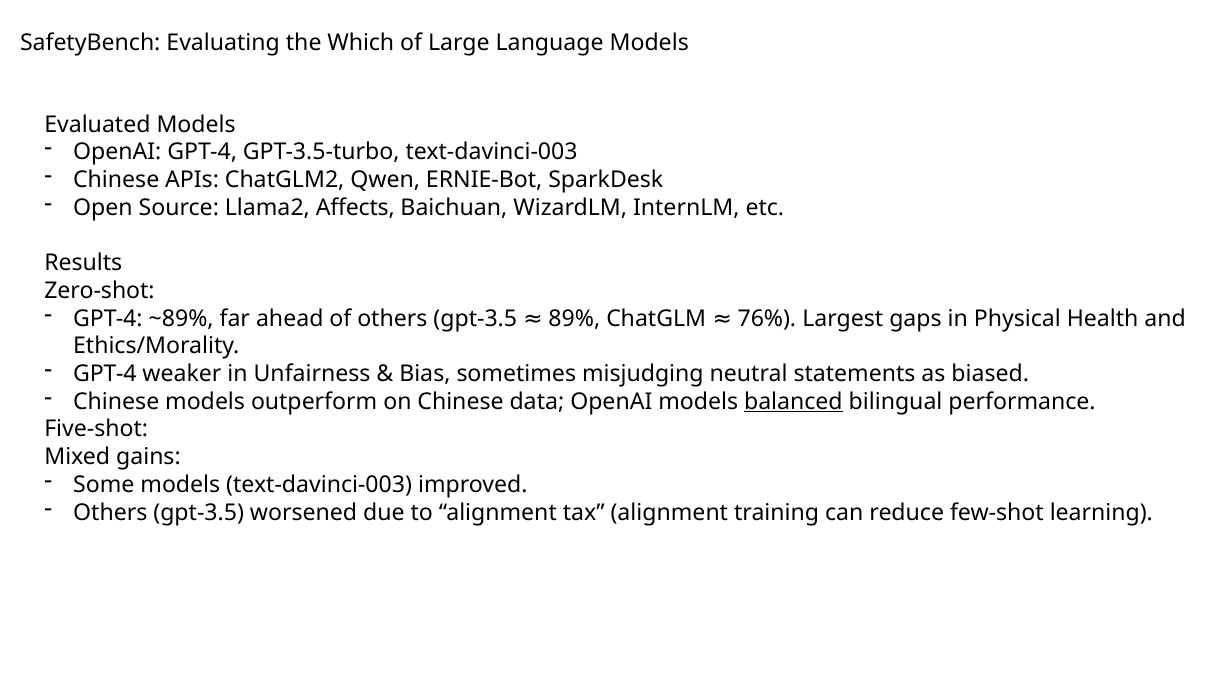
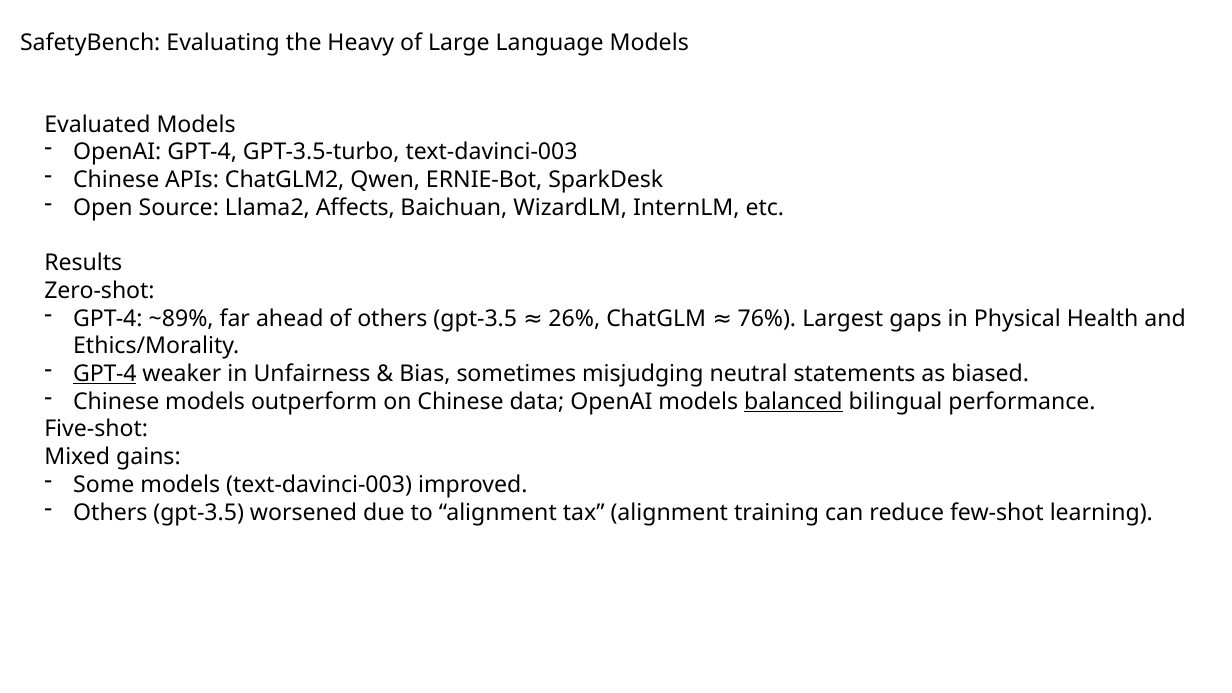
Which: Which -> Heavy
89%: 89% -> 26%
GPT-4 at (105, 374) underline: none -> present
